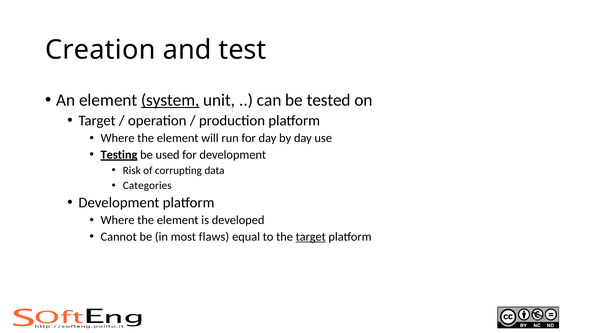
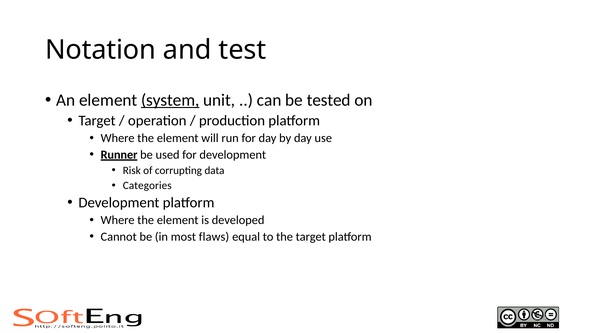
Creation: Creation -> Notation
Testing: Testing -> Runner
target at (311, 237) underline: present -> none
